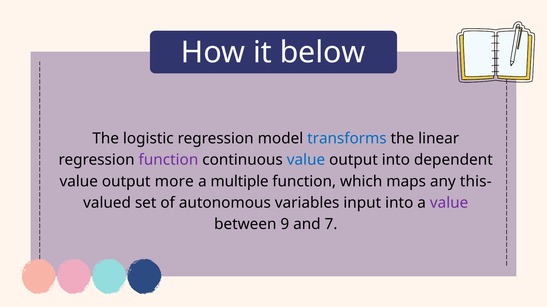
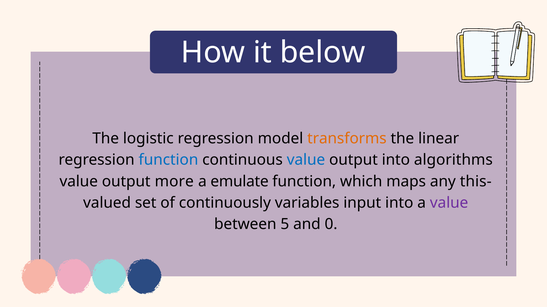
transforms colour: blue -> orange
function at (168, 160) colour: purple -> blue
dependent: dependent -> algorithms
multiple: multiple -> emulate
autonomous: autonomous -> continuously
9: 9 -> 5
7: 7 -> 0
